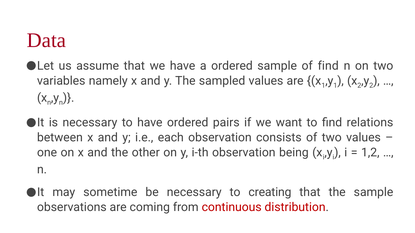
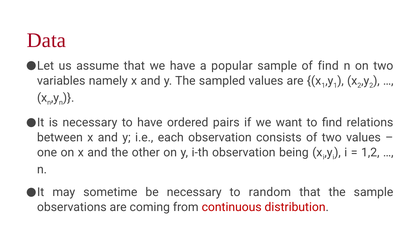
a ordered: ordered -> popular
creating: creating -> random
